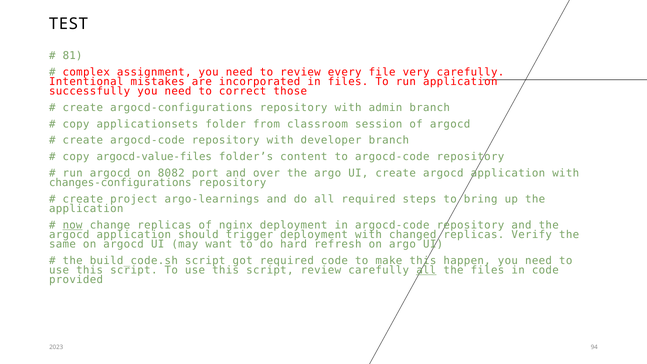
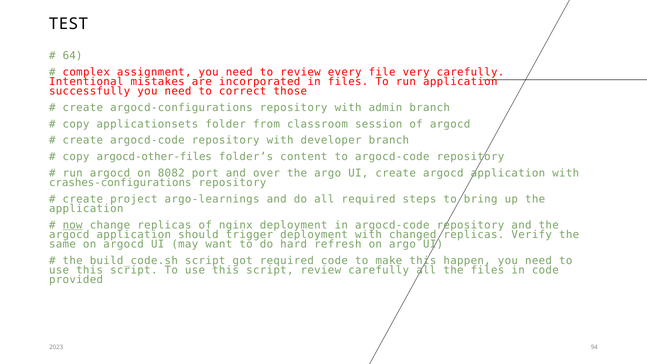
81: 81 -> 64
argocd-value-files: argocd-value-files -> argocd-other-files
changes-configurations: changes-configurations -> crashes-configurations
all at (426, 270) underline: present -> none
